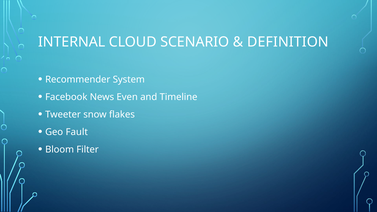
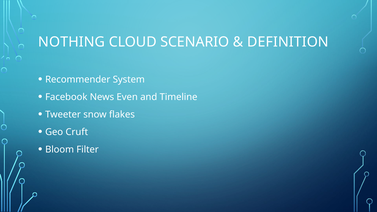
INTERNAL: INTERNAL -> NOTHING
Fault: Fault -> Cruft
